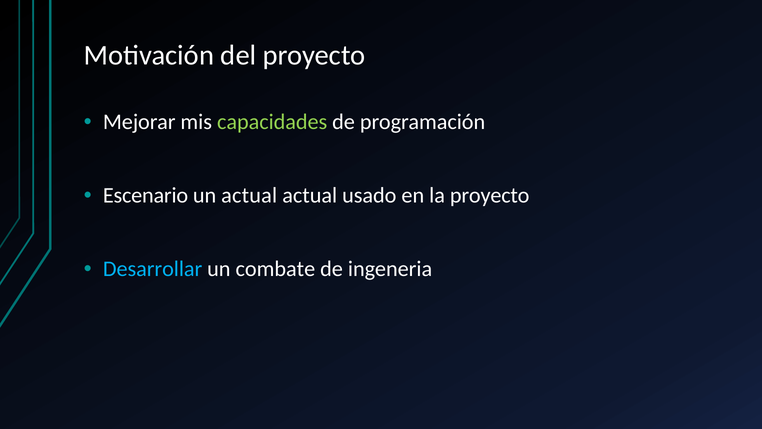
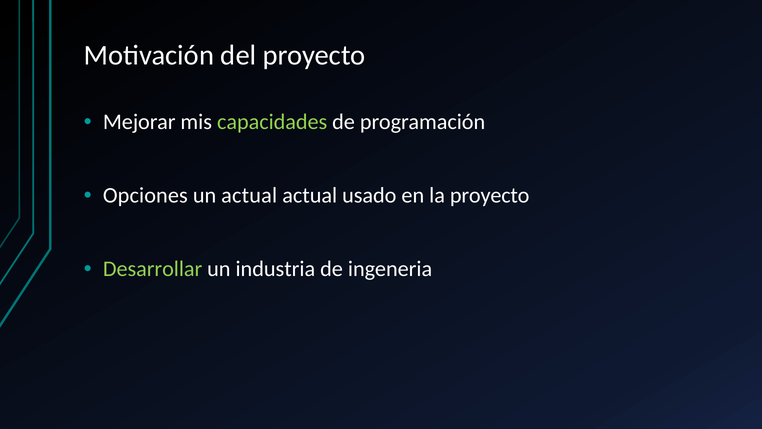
Escenario: Escenario -> Opciones
Desarrollar colour: light blue -> light green
combate: combate -> industria
